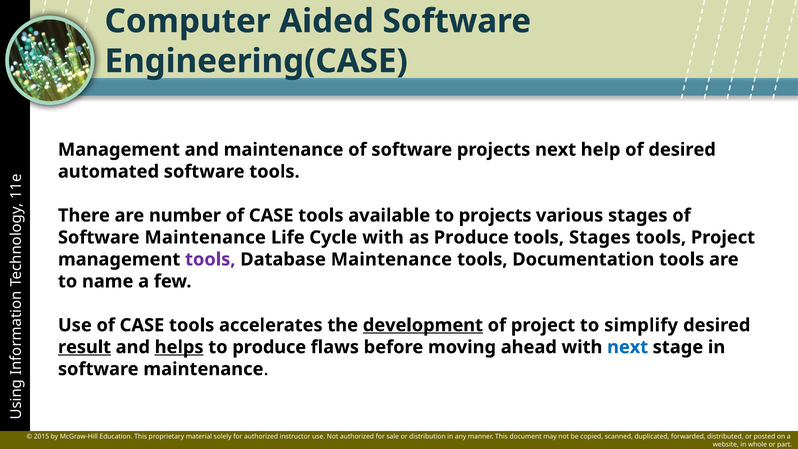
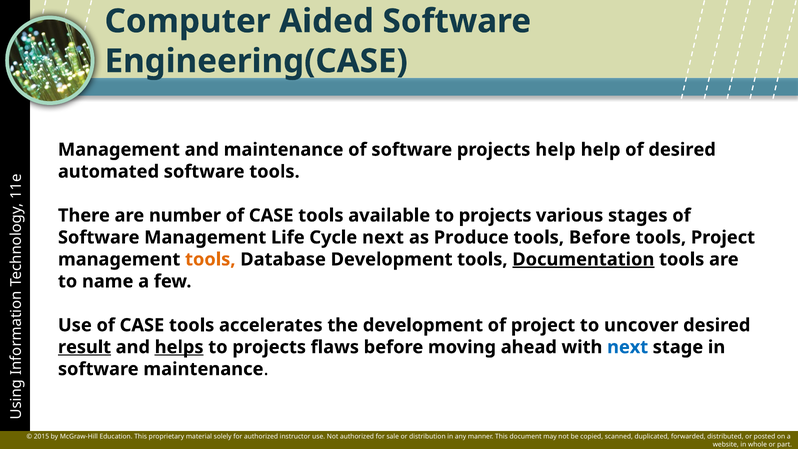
projects next: next -> help
Maintenance at (205, 237): Maintenance -> Management
Cycle with: with -> next
tools Stages: Stages -> Before
tools at (210, 259) colour: purple -> orange
Database Maintenance: Maintenance -> Development
Documentation underline: none -> present
development at (423, 325) underline: present -> none
simplify: simplify -> uncover
produce at (269, 347): produce -> projects
